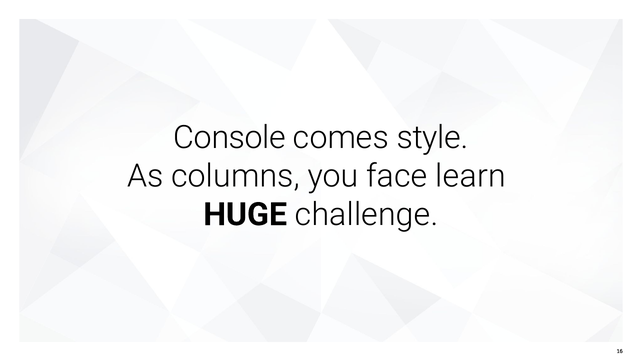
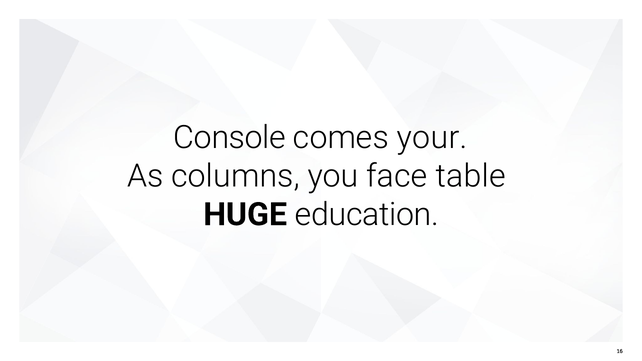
style: style -> your
learn: learn -> table
challenge: challenge -> education
